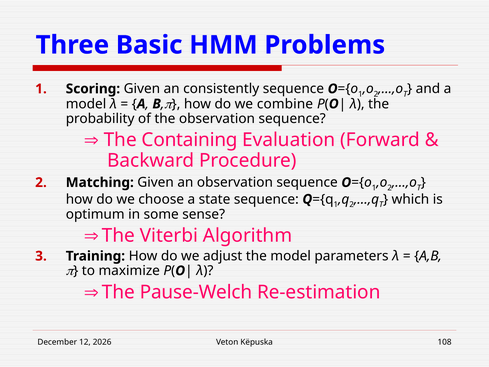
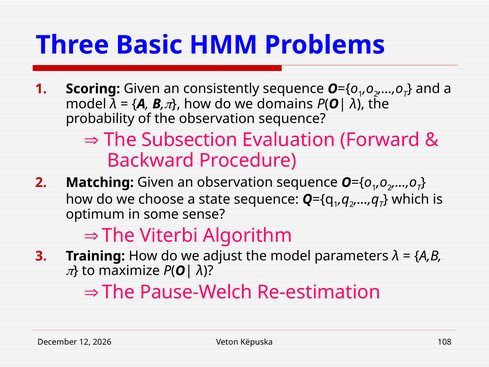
combine: combine -> domains
Containing: Containing -> Subsection
